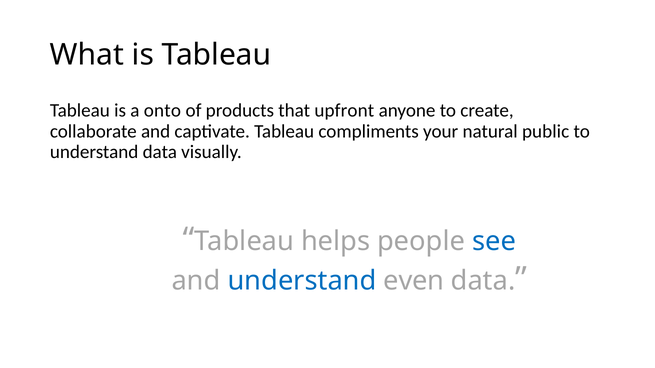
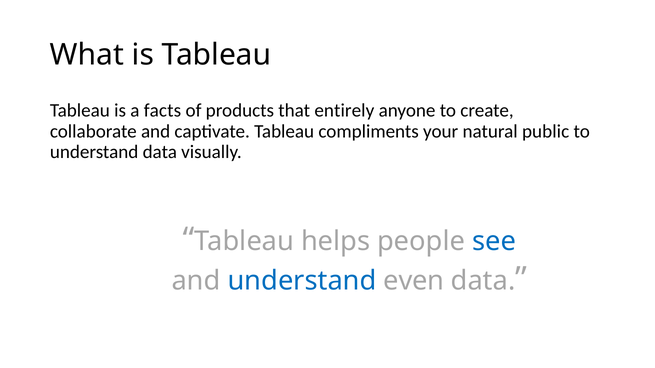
onto: onto -> facts
upfront: upfront -> entirely
